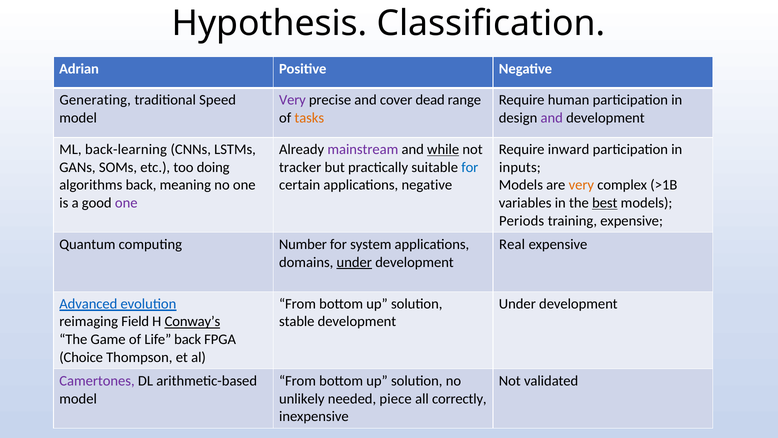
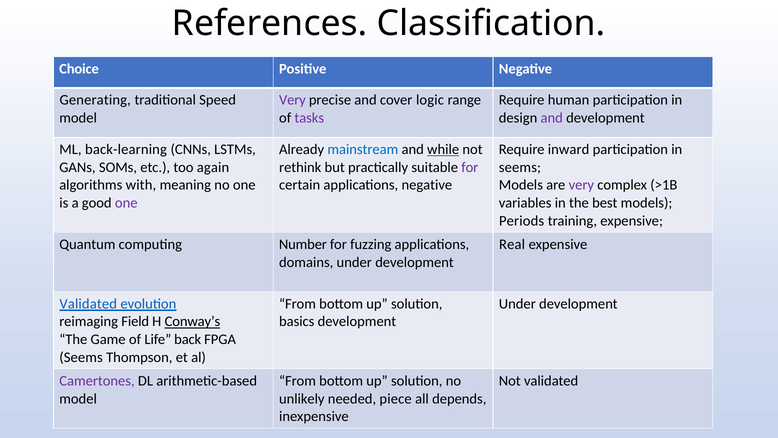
Hypothesis: Hypothesis -> References
Adrian: Adrian -> Choice
dead: dead -> logic
tasks colour: orange -> purple
mainstream colour: purple -> blue
doing: doing -> again
tracker: tracker -> rethink
for at (470, 167) colour: blue -> purple
inputs at (520, 167): inputs -> seems
algorithms back: back -> with
very at (581, 185) colour: orange -> purple
best underline: present -> none
system: system -> fuzzing
under at (354, 262) underline: present -> none
Advanced at (88, 303): Advanced -> Validated
stable: stable -> basics
Choice at (81, 357): Choice -> Seems
correctly: correctly -> depends
